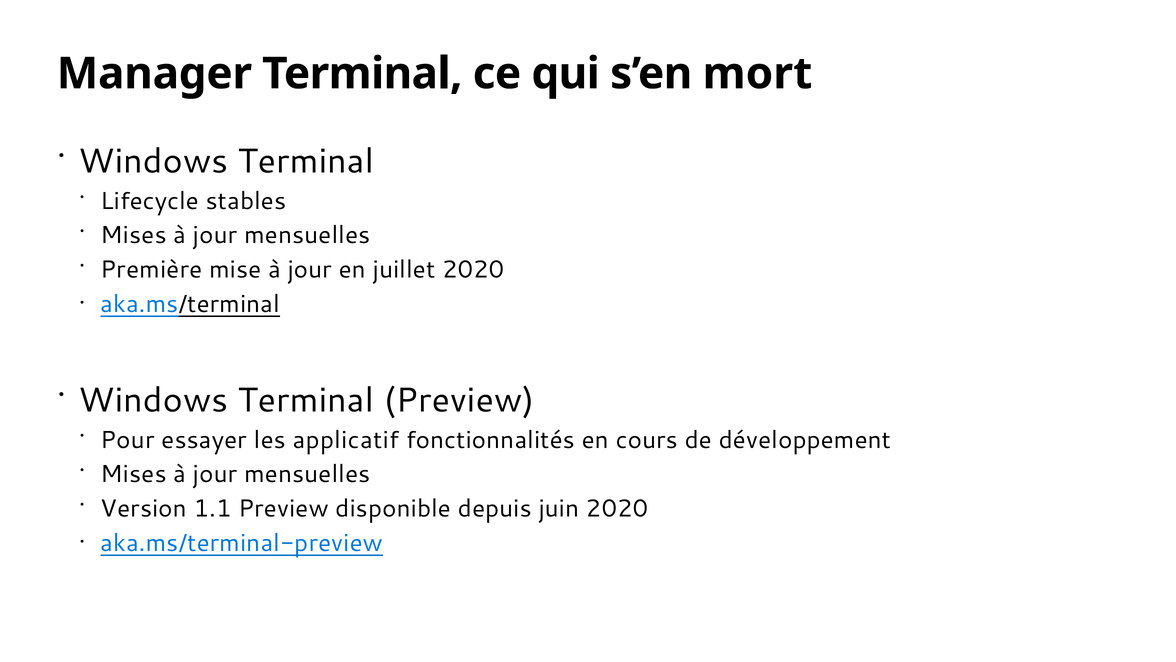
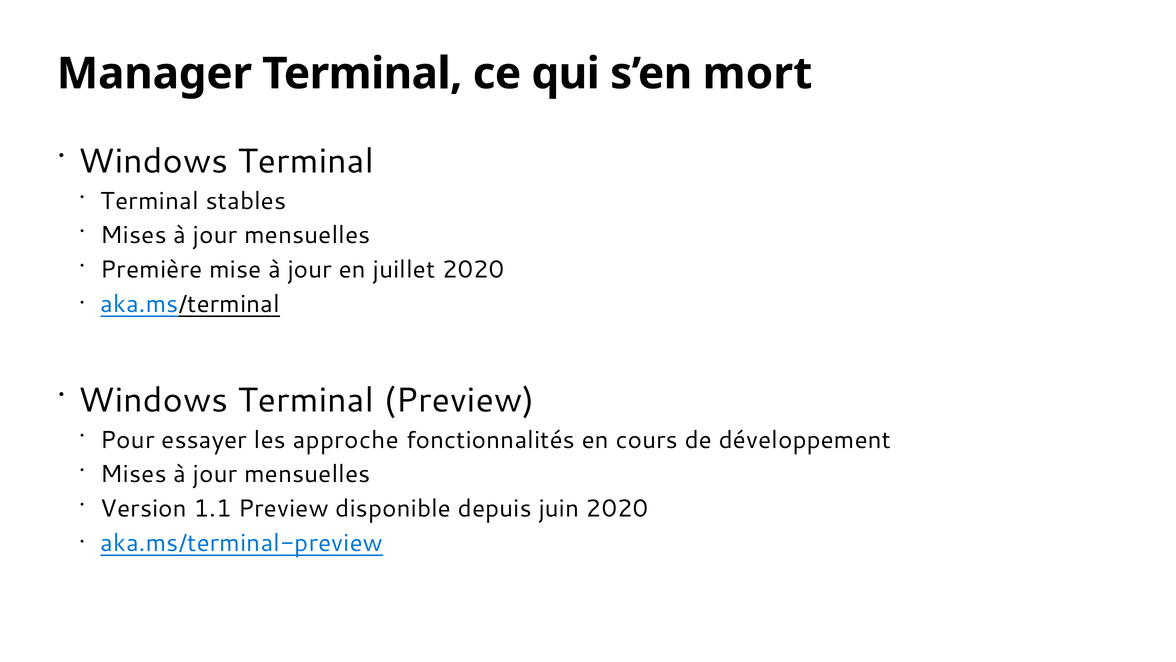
Lifecycle at (150, 201): Lifecycle -> Terminal
applicatif: applicatif -> approche
